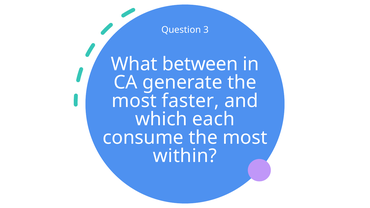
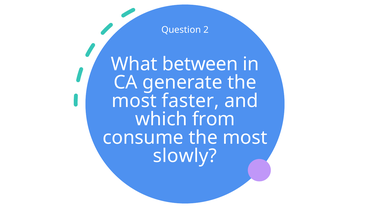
3: 3 -> 2
each: each -> from
within: within -> slowly
